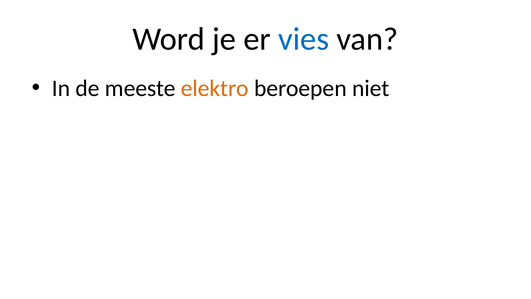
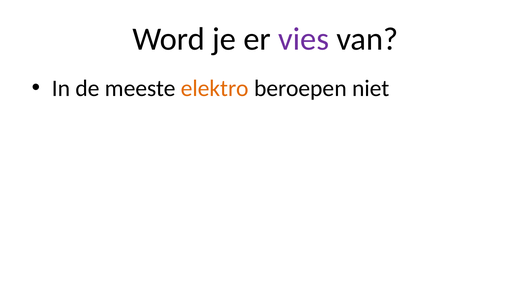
vies colour: blue -> purple
